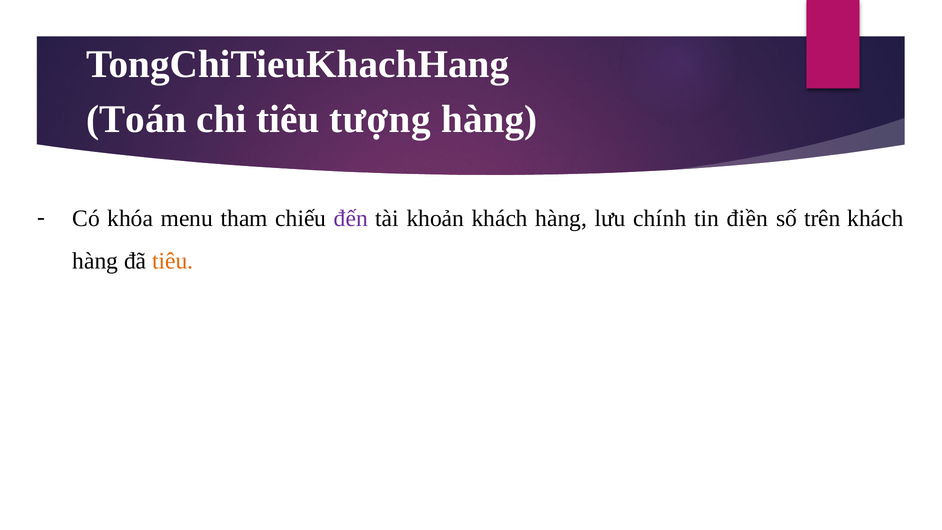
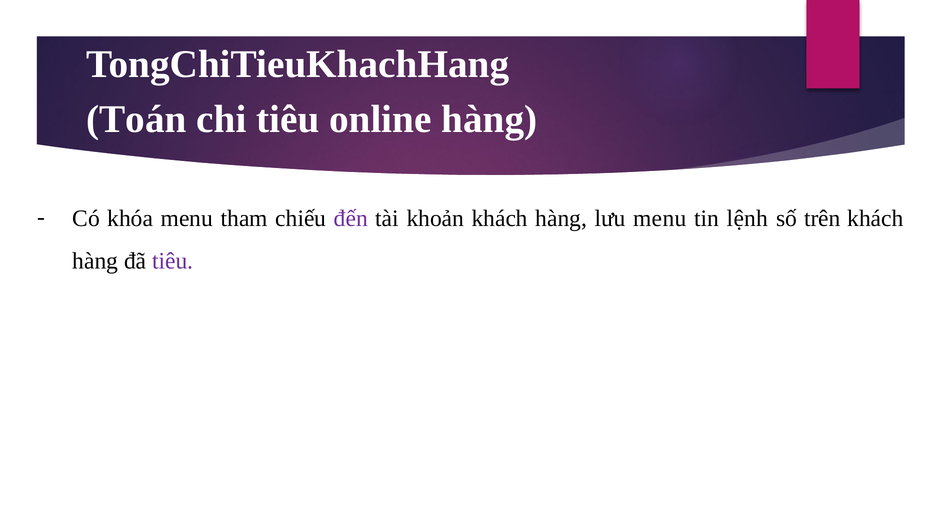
tượng: tượng -> online
lưu chính: chính -> menu
điền: điền -> lệnh
tiêu at (173, 261) colour: orange -> purple
